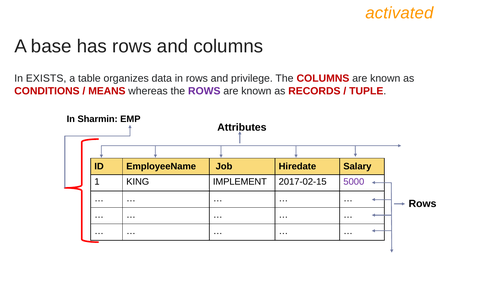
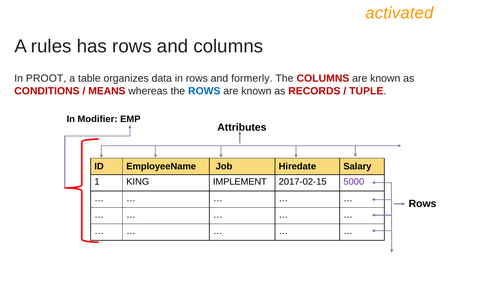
base: base -> rules
EXISTS: EXISTS -> PROOT
privilege: privilege -> formerly
ROWS at (204, 91) colour: purple -> blue
Sharmin: Sharmin -> Modifier
